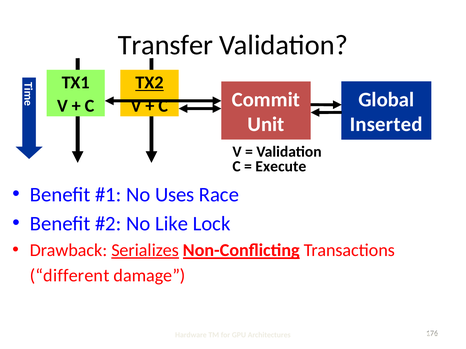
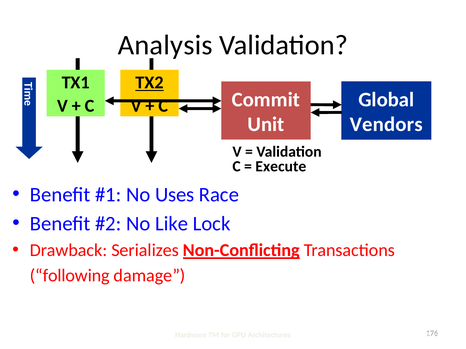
Transfer: Transfer -> Analysis
Inserted: Inserted -> Vendors
Serializes underline: present -> none
different: different -> following
